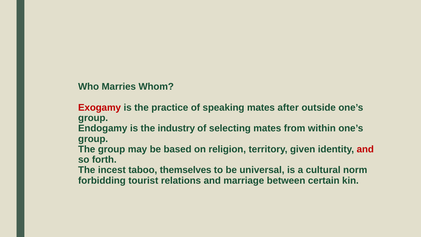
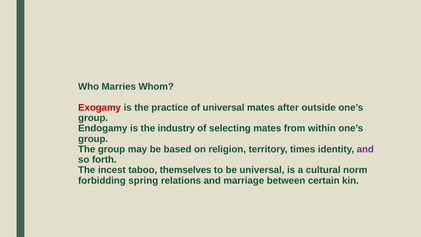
of speaking: speaking -> universal
given: given -> times
and at (365, 149) colour: red -> purple
tourist: tourist -> spring
